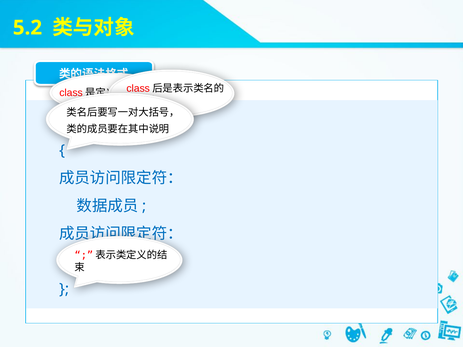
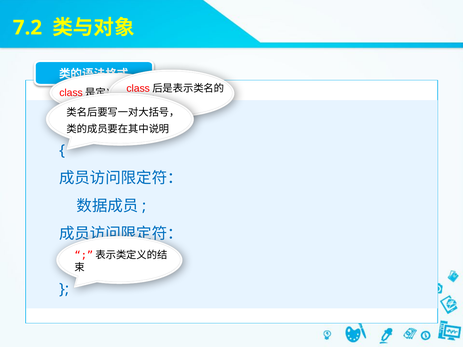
5.2: 5.2 -> 7.2
